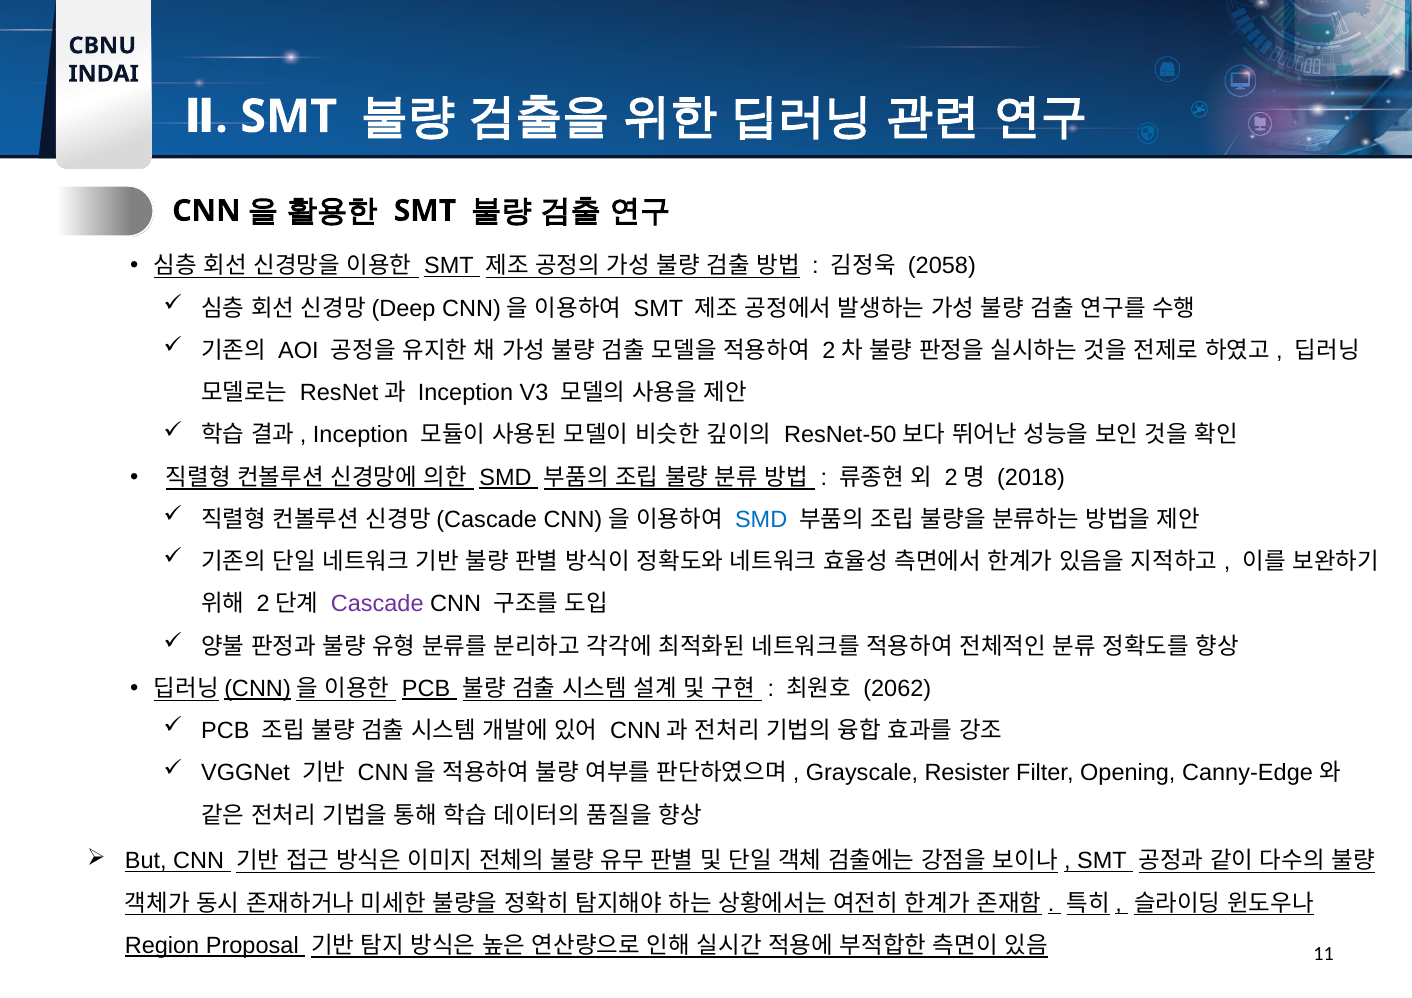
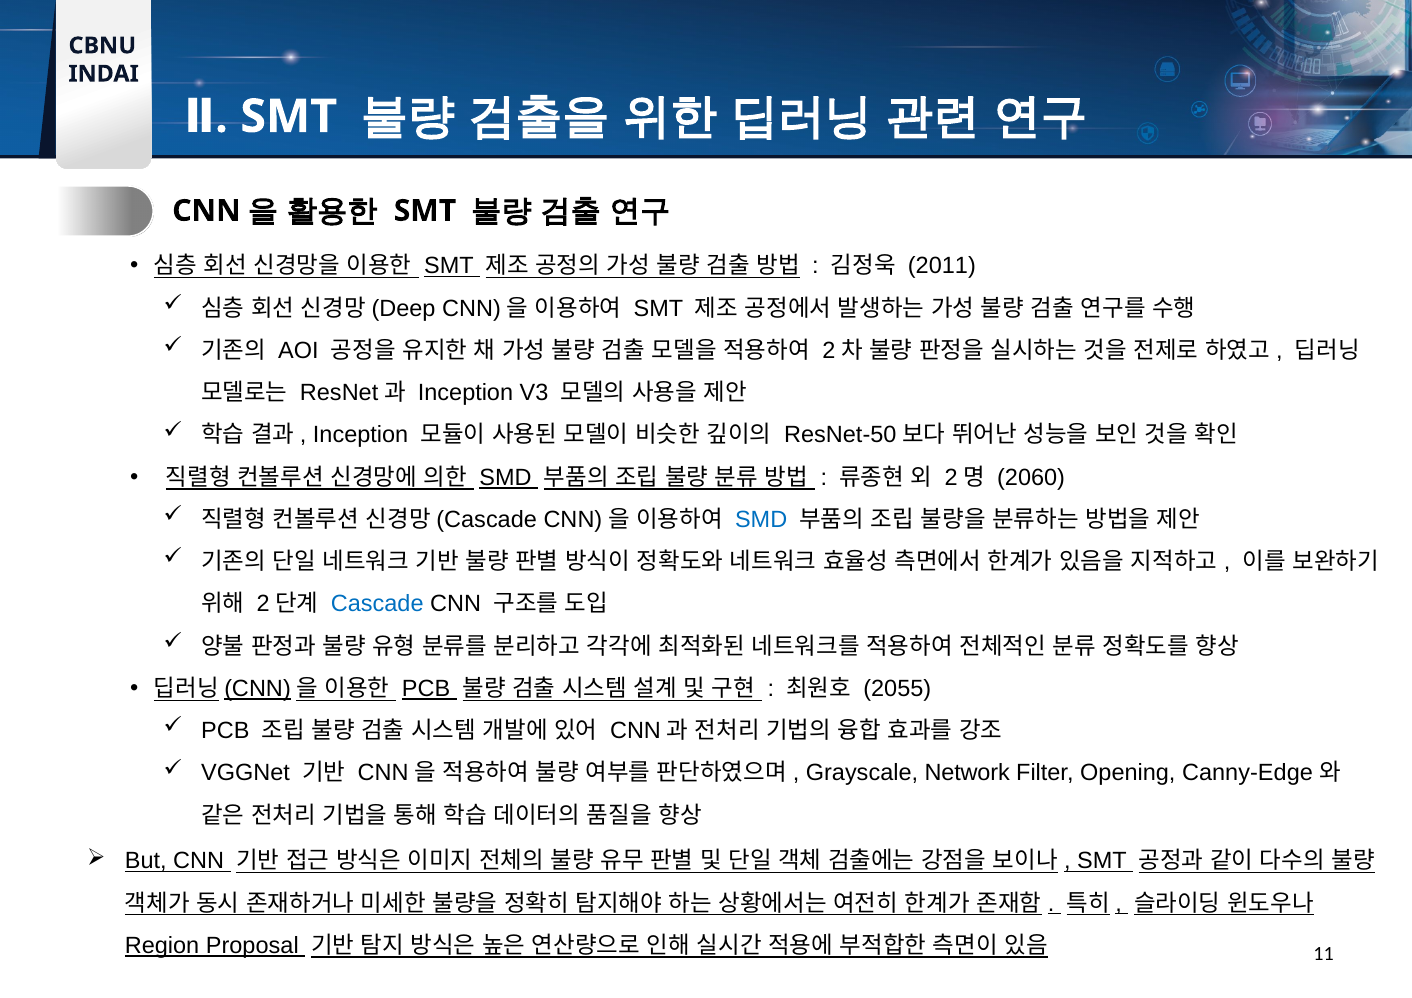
2058: 2058 -> 2011
2018: 2018 -> 2060
Cascade colour: purple -> blue
2062: 2062 -> 2055
Resister: Resister -> Network
